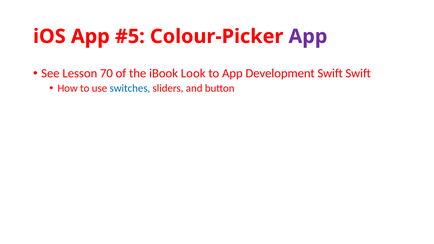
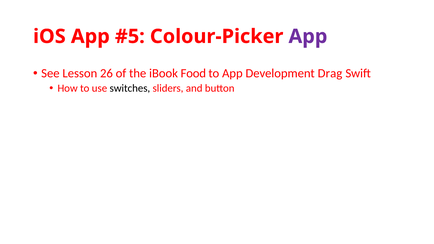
70: 70 -> 26
Look: Look -> Food
Development Swift: Swift -> Drag
switches colour: blue -> black
